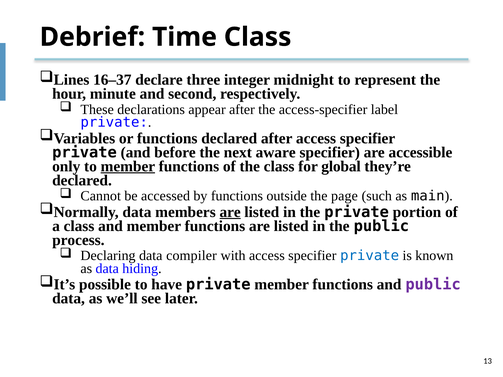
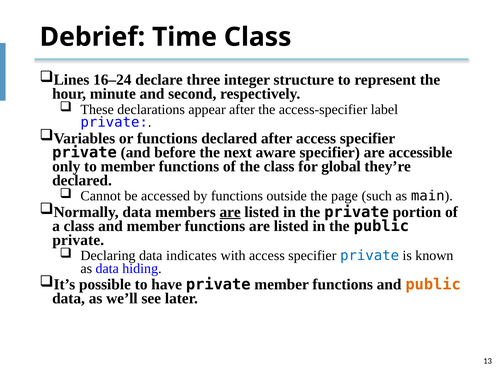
16–37: 16–37 -> 16–24
midnight: midnight -> structure
member at (128, 166) underline: present -> none
process at (78, 240): process -> private
compiler: compiler -> indicates
public at (433, 285) colour: purple -> orange
